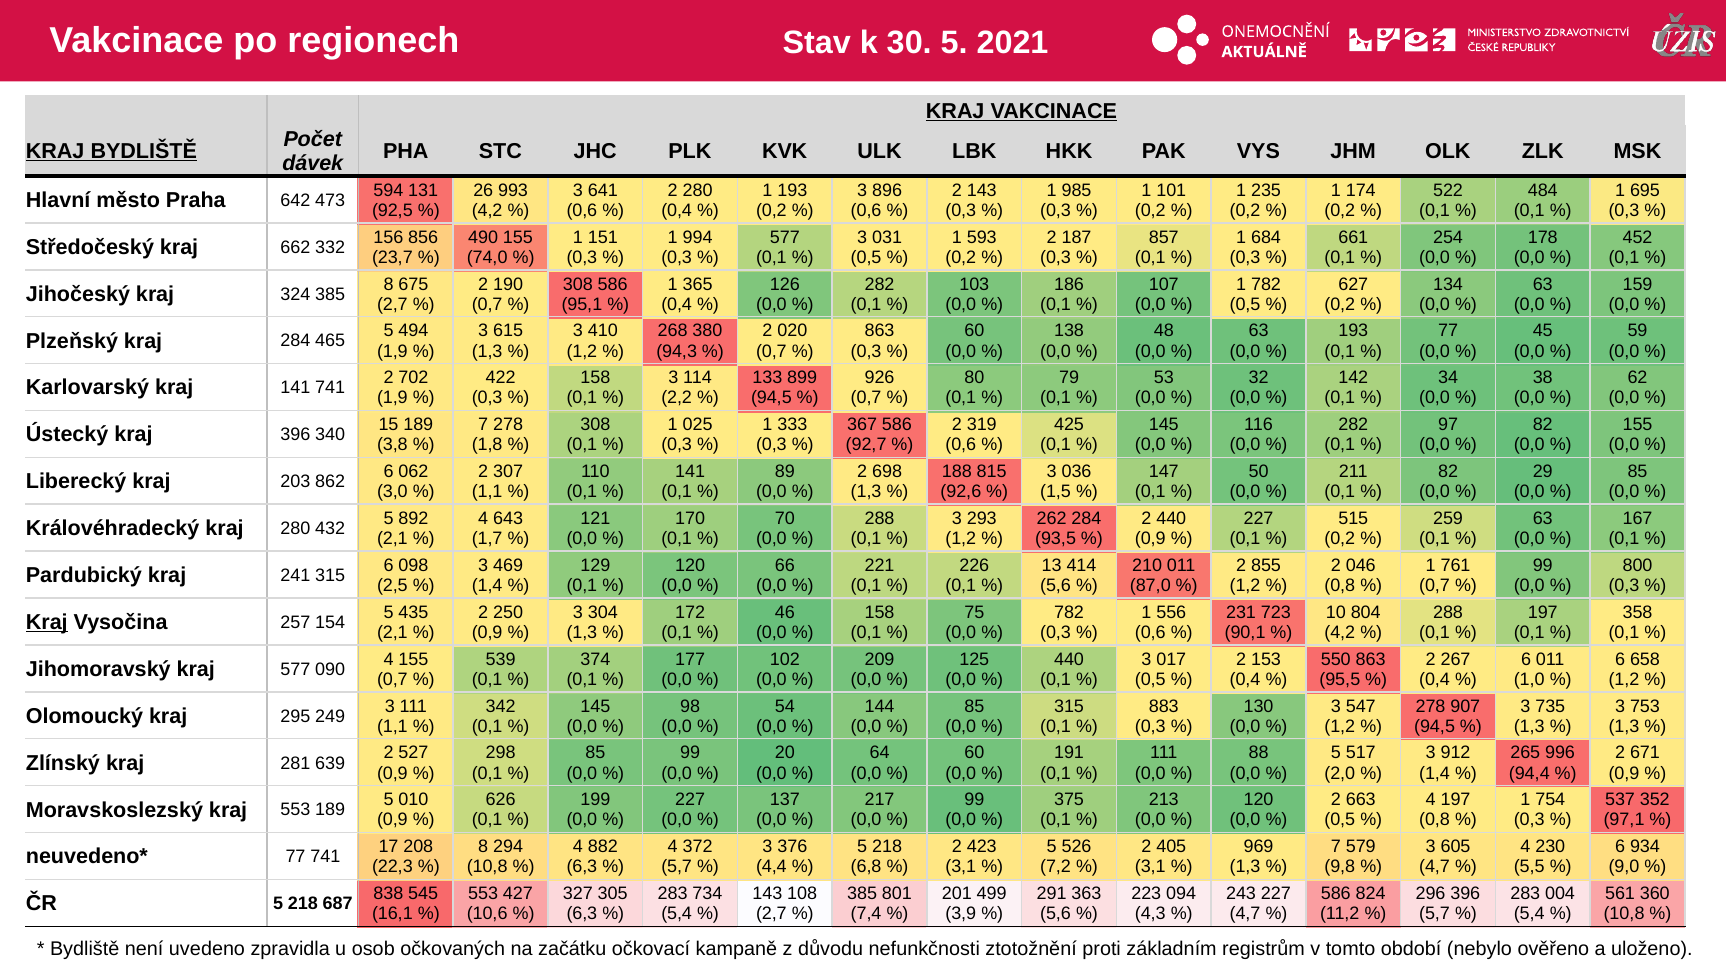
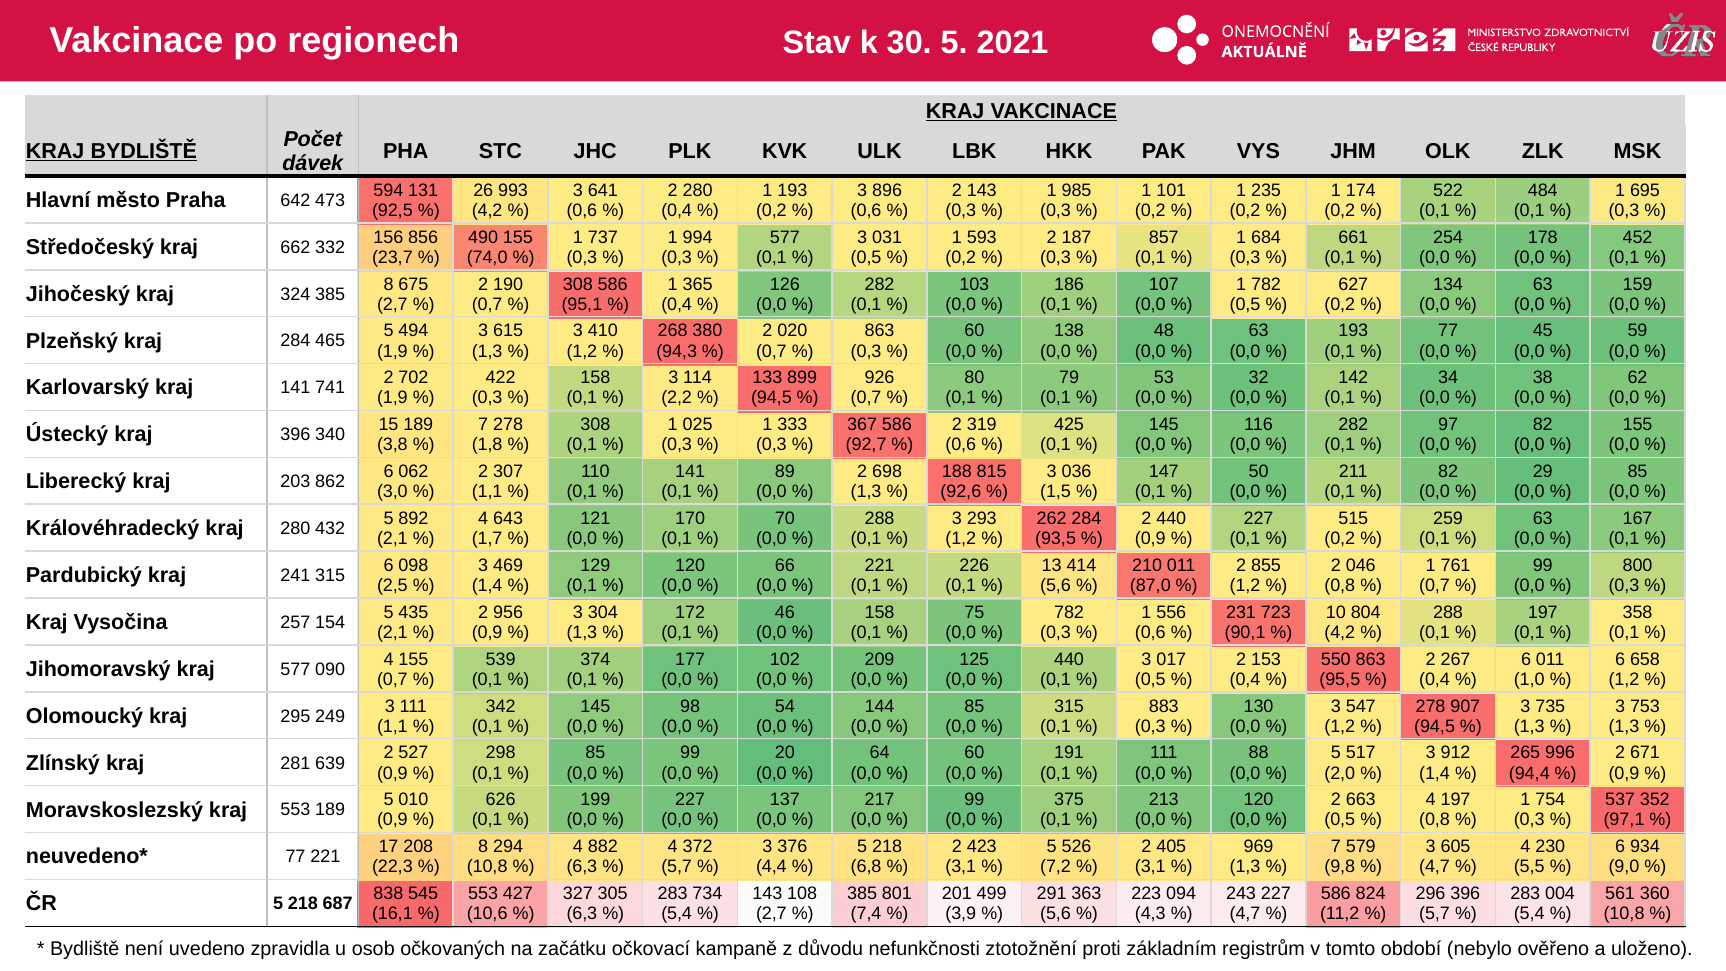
151: 151 -> 737
250: 250 -> 956
Kraj at (47, 622) underline: present -> none
77 741: 741 -> 221
